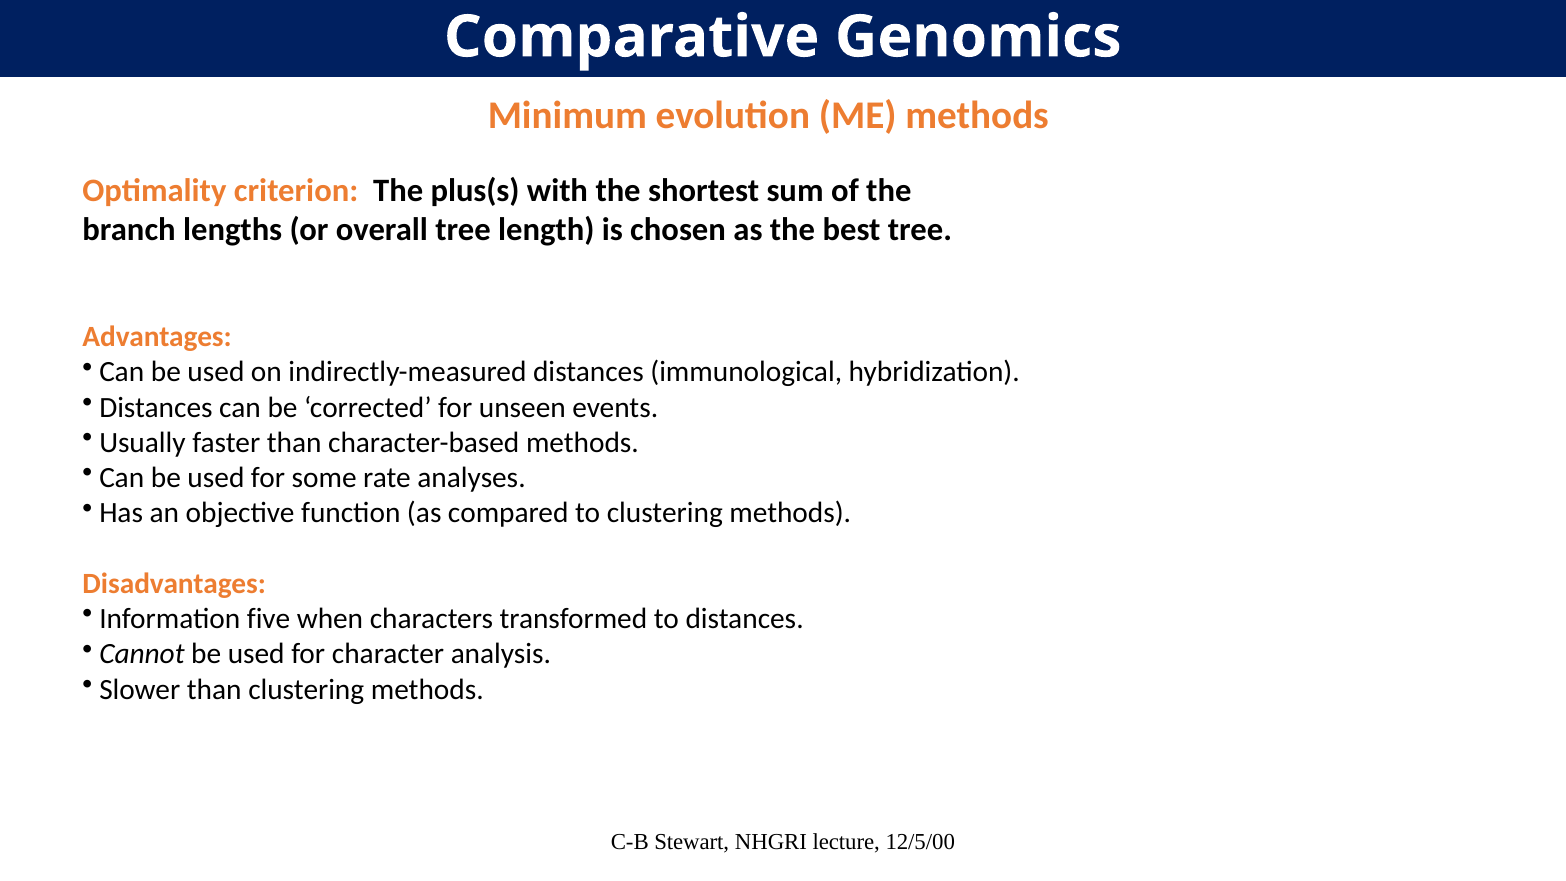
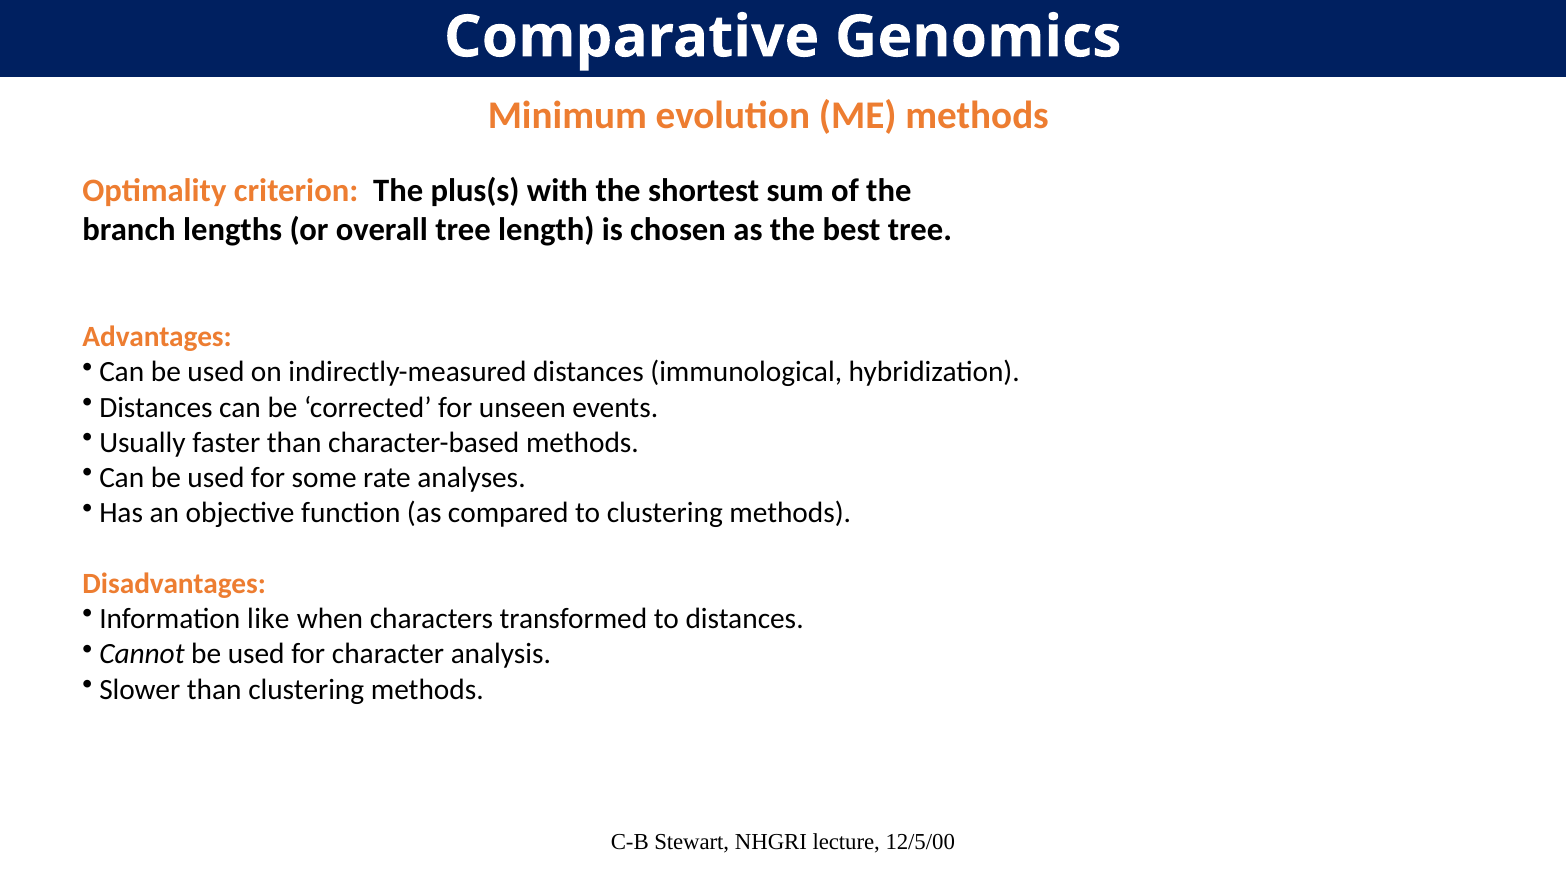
five: five -> like
